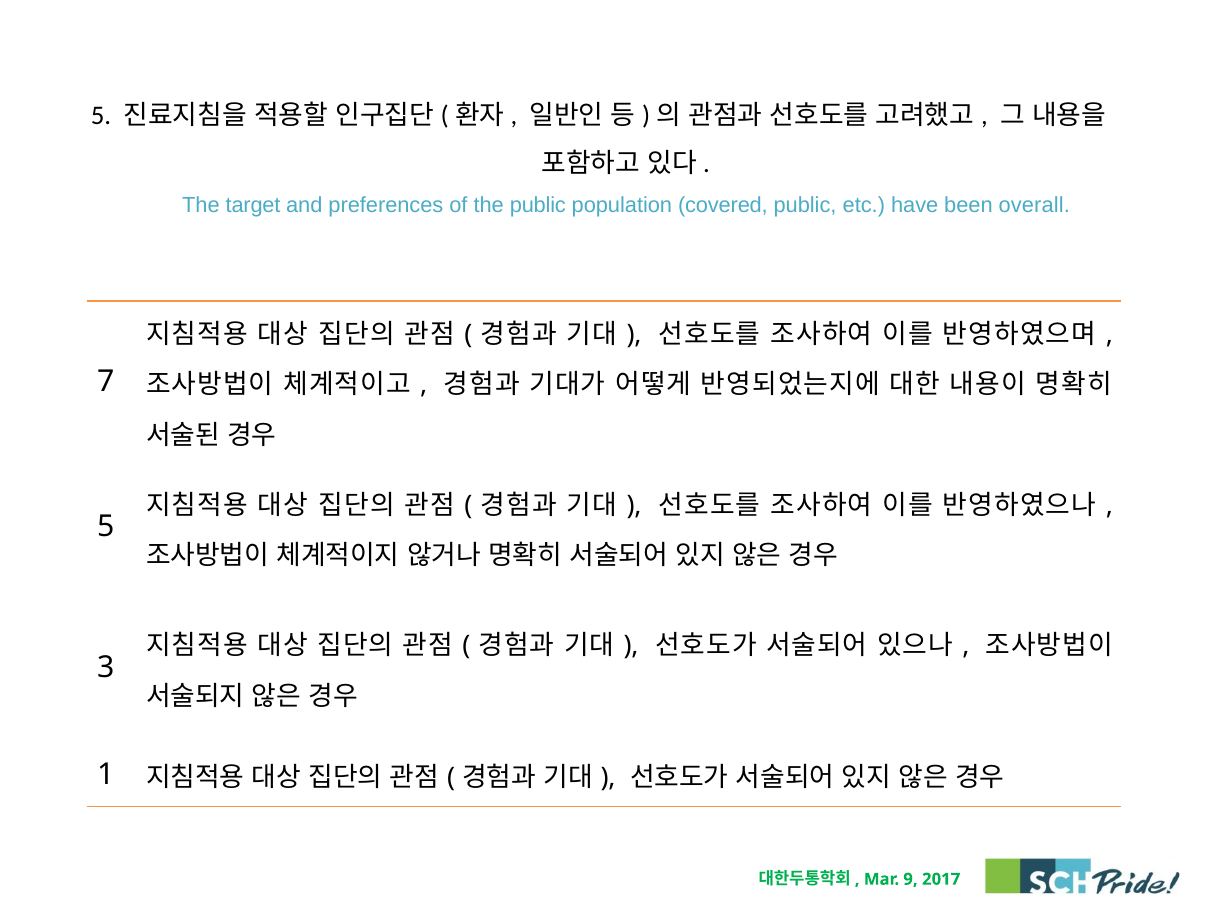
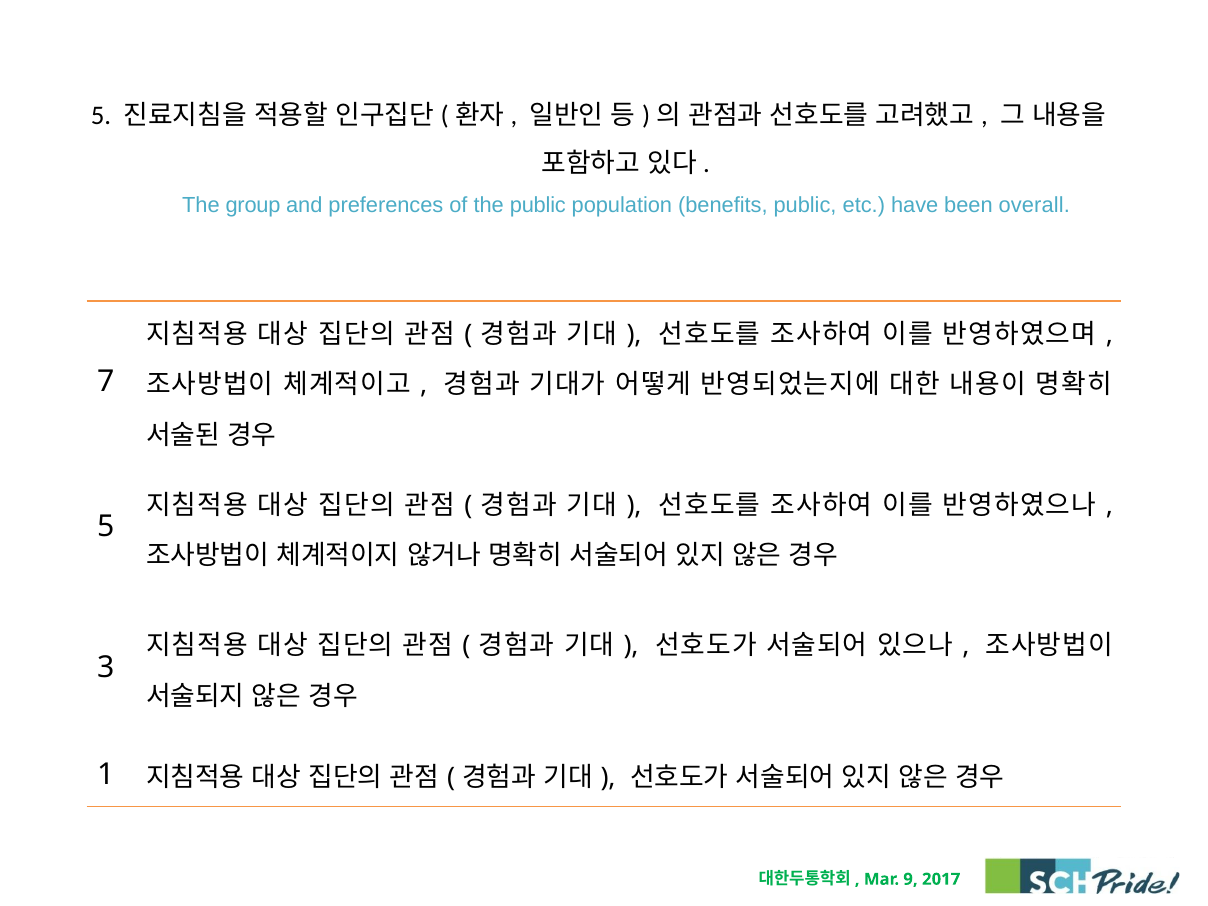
target: target -> group
covered: covered -> benefits
